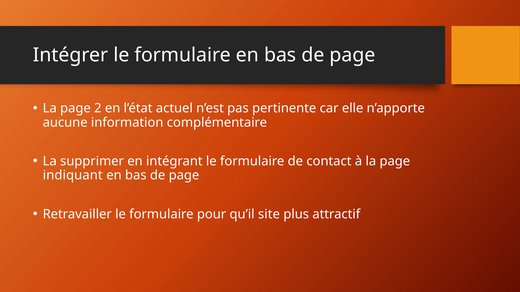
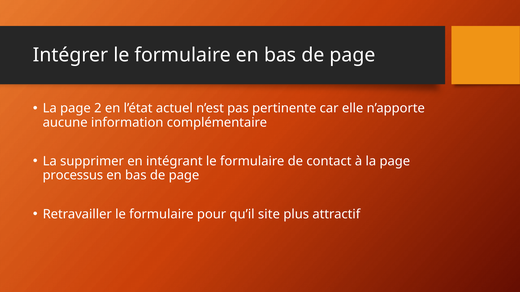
indiquant: indiquant -> processus
